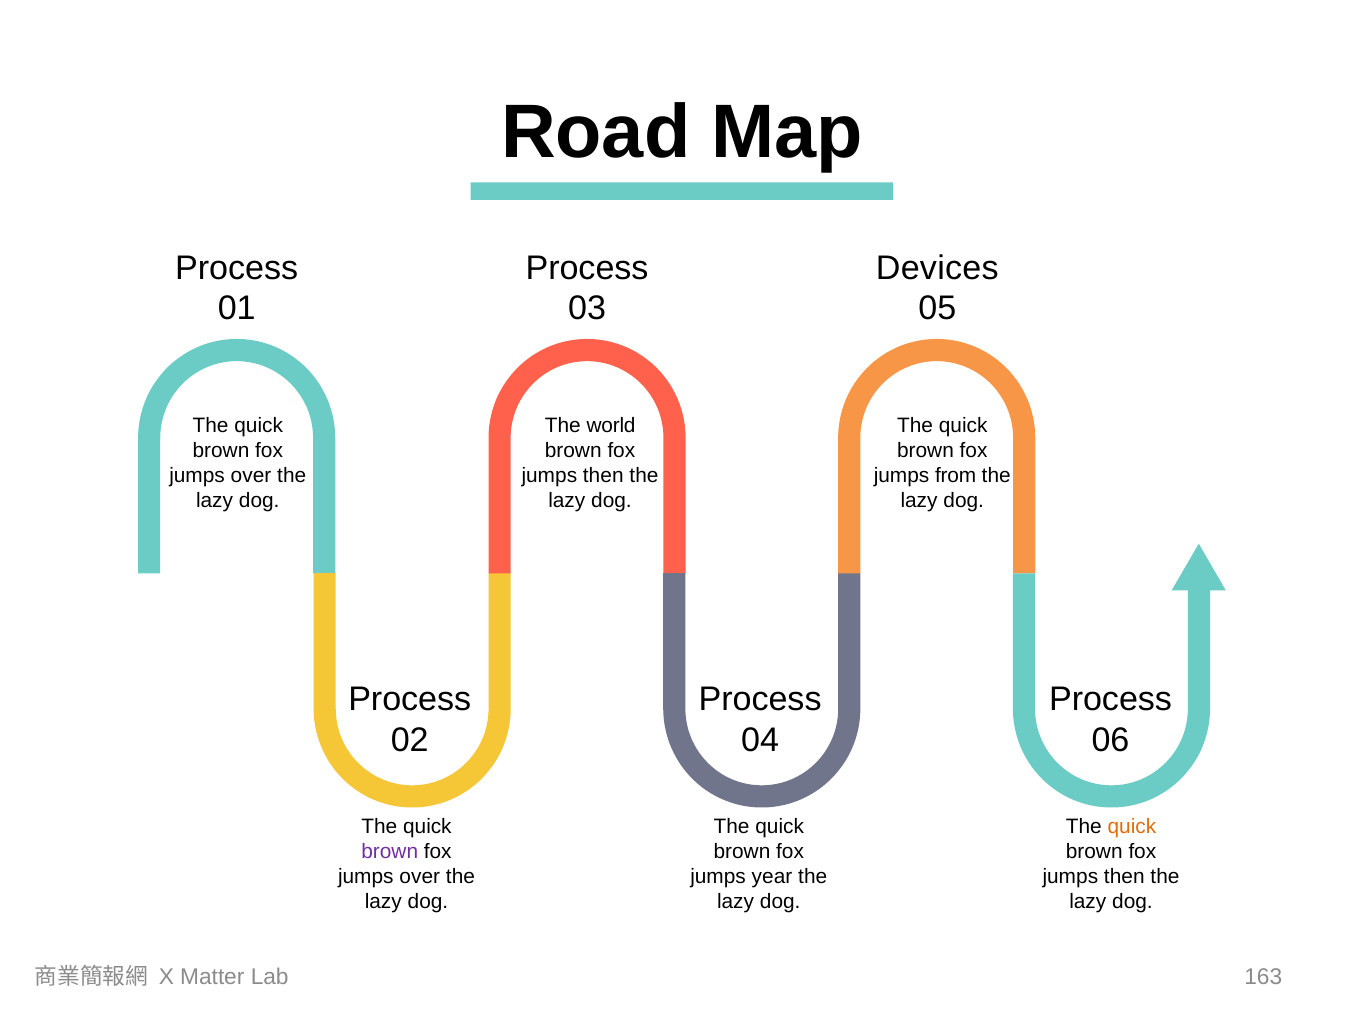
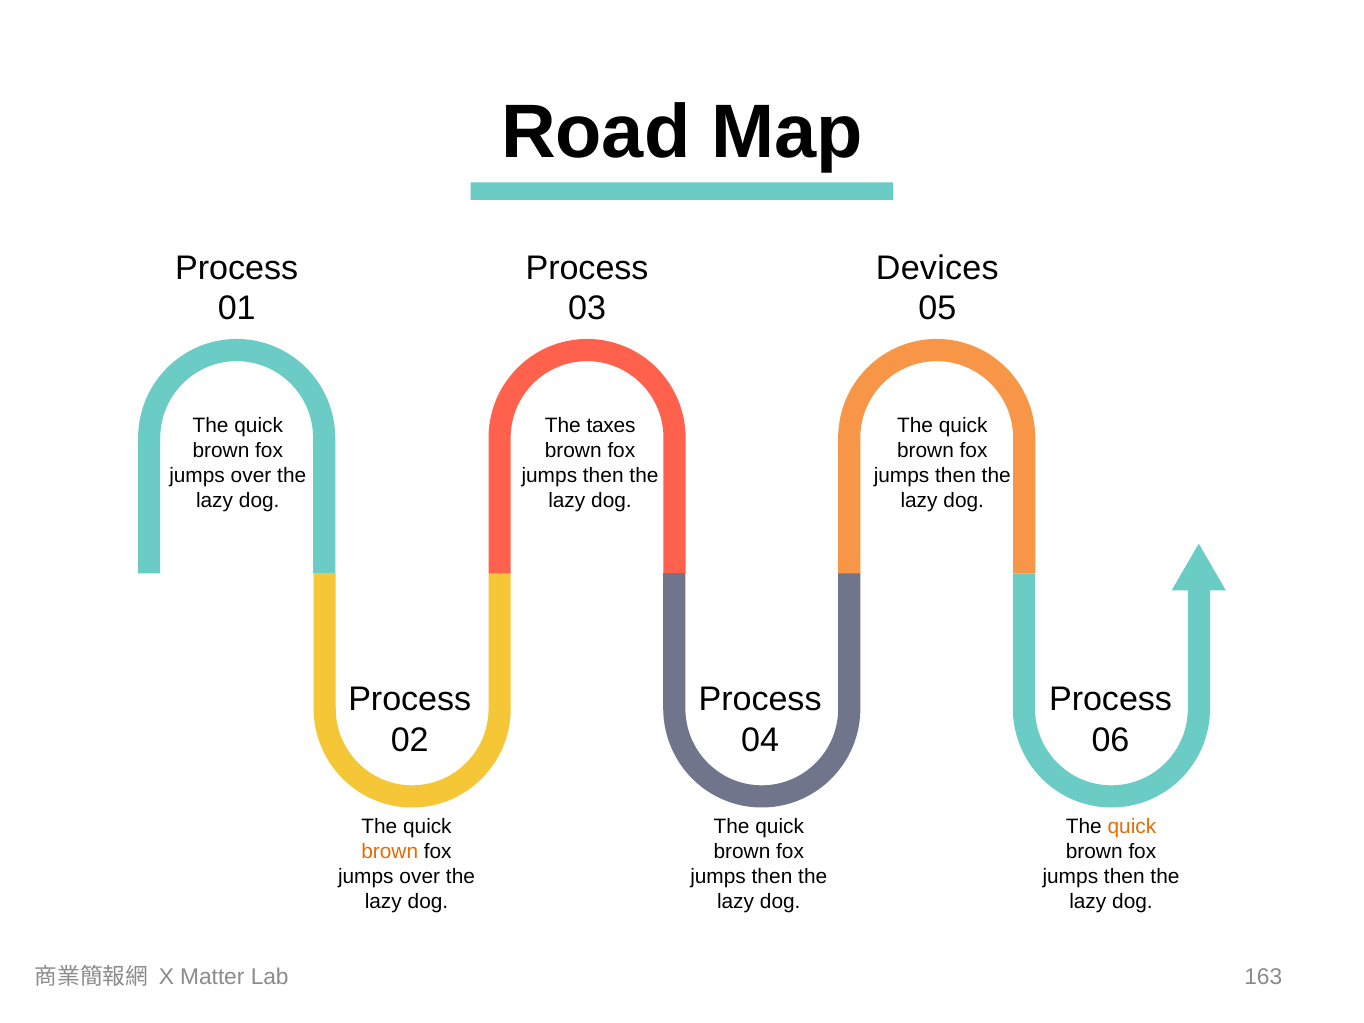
world: world -> taxes
from at (956, 476): from -> then
brown at (390, 852) colour: purple -> orange
year at (772, 877): year -> then
